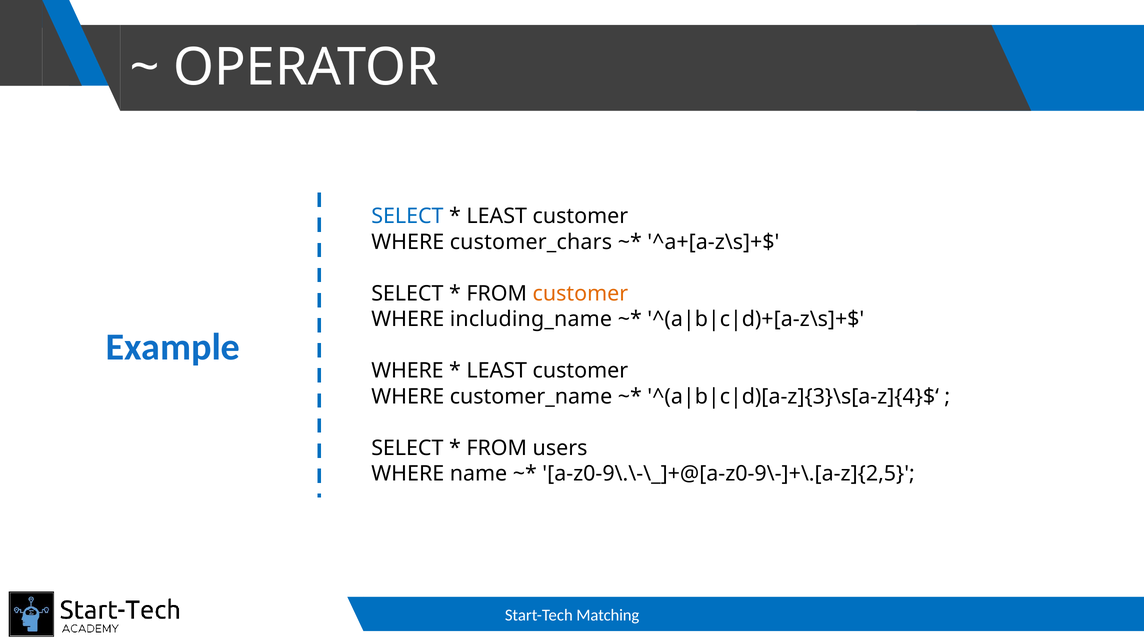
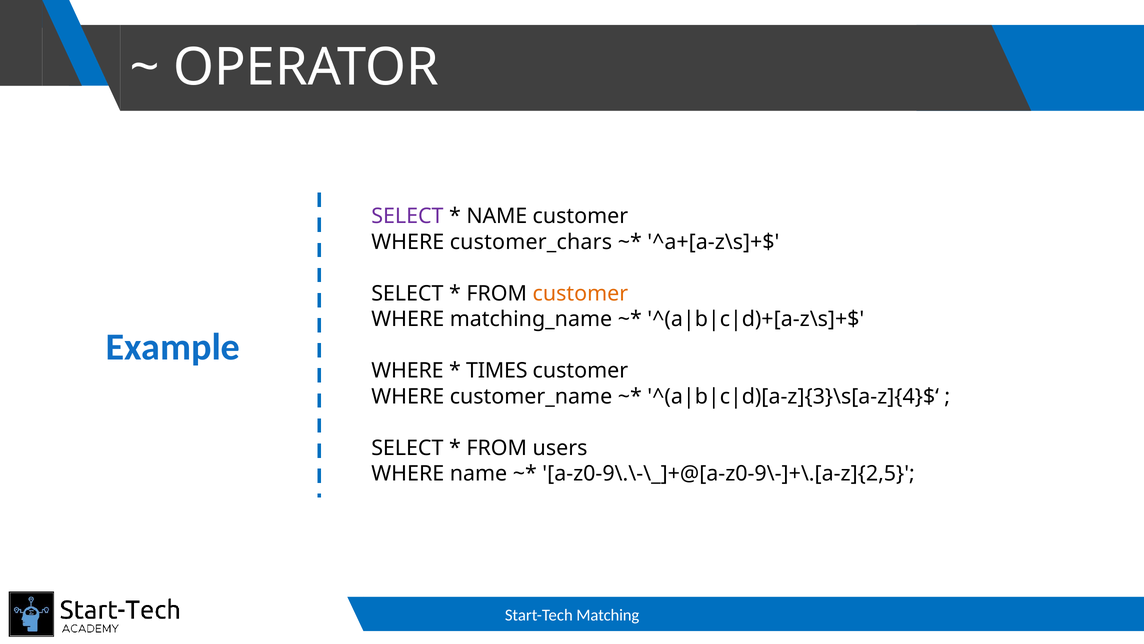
SELECT at (407, 216) colour: blue -> purple
LEAST at (497, 216): LEAST -> NAME
including_name: including_name -> matching_name
LEAST at (497, 371): LEAST -> TIMES
